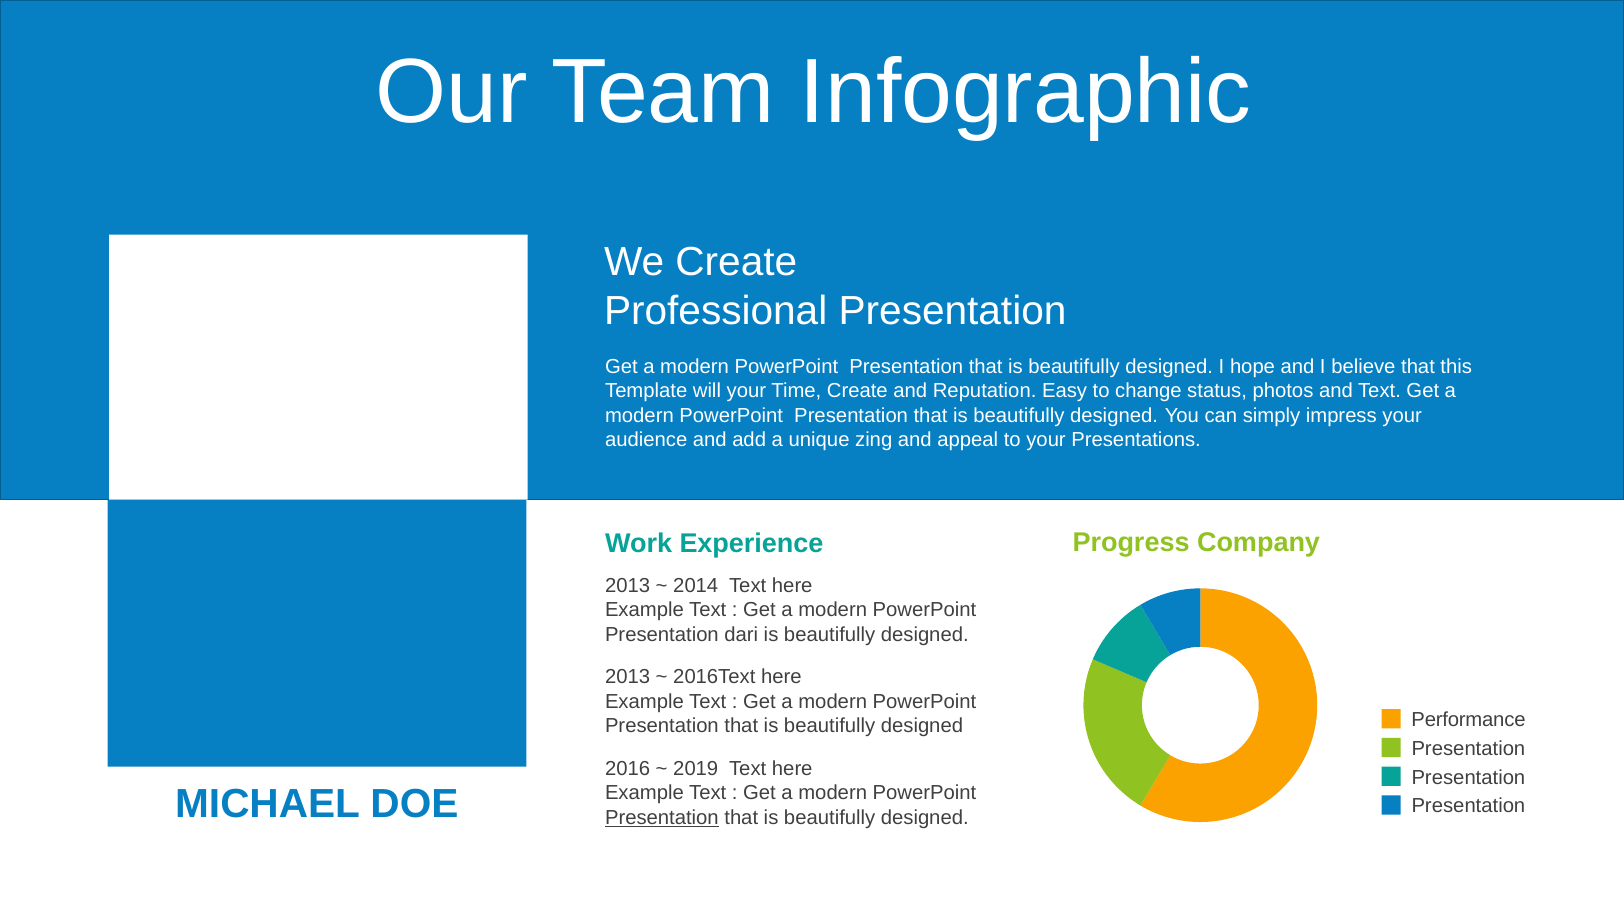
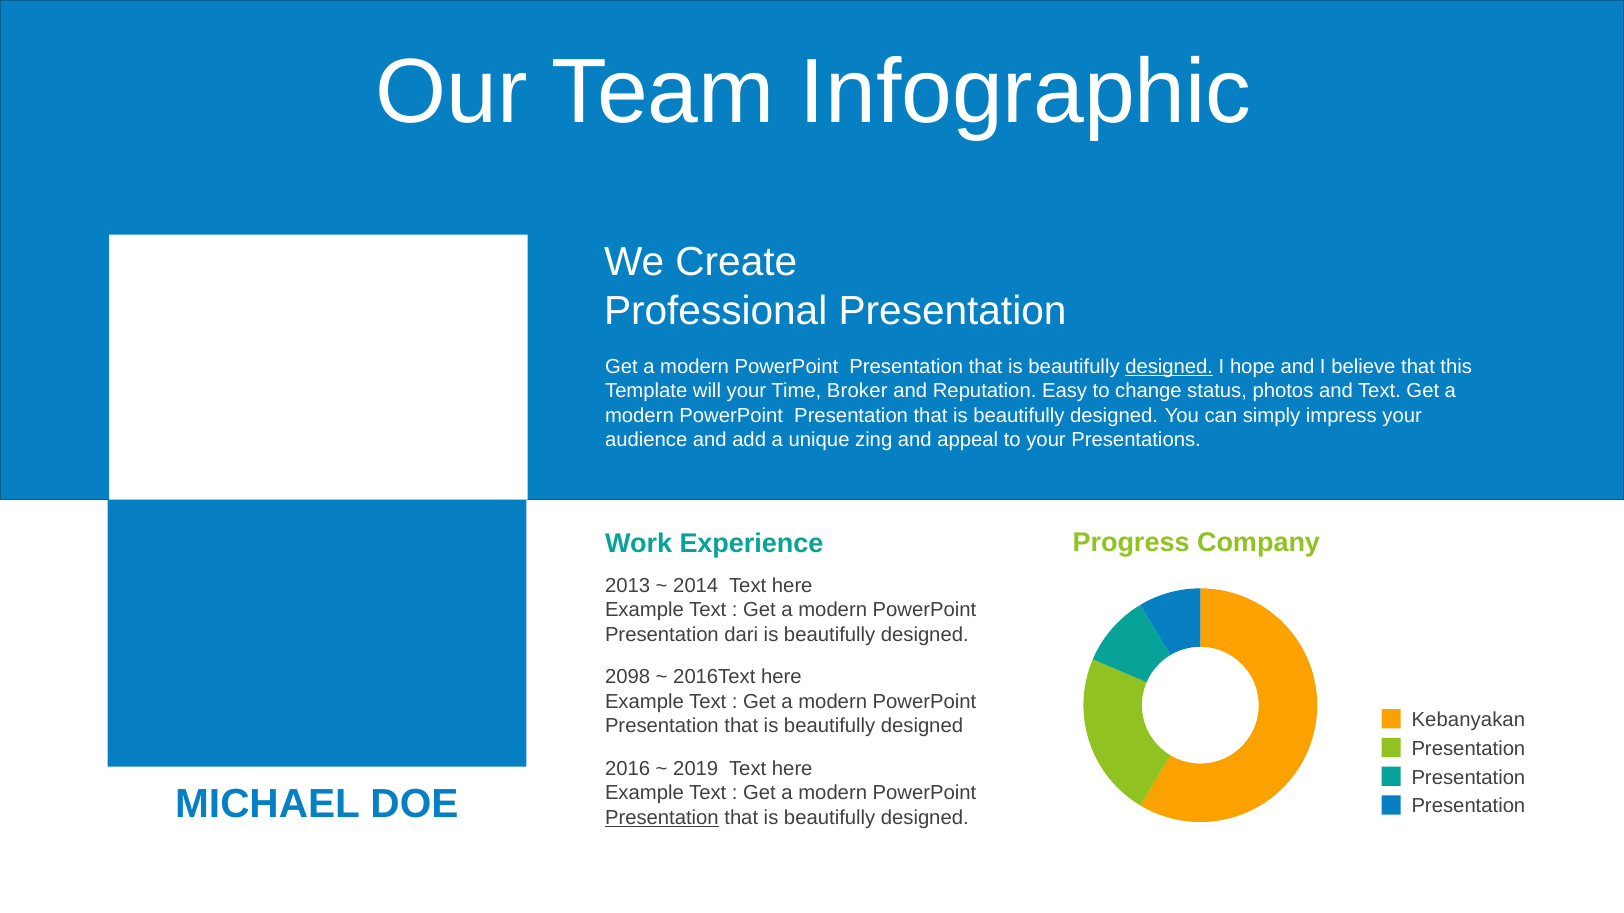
designed at (1169, 367) underline: none -> present
Time Create: Create -> Broker
2013 at (628, 678): 2013 -> 2098
Performance: Performance -> Kebanyakan
